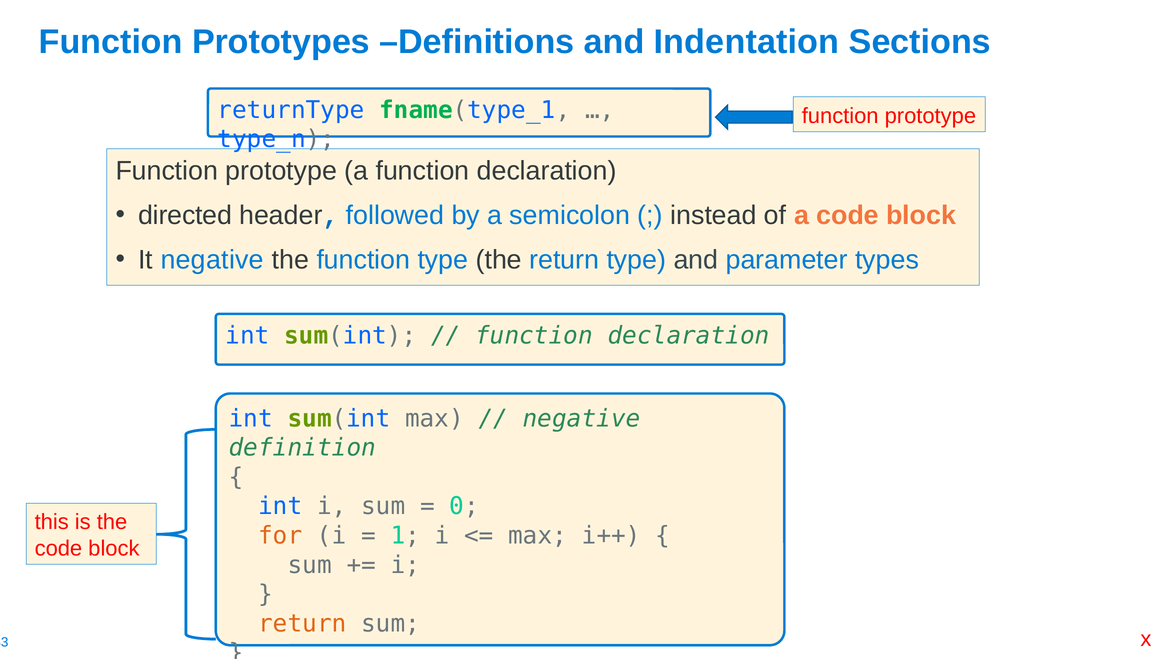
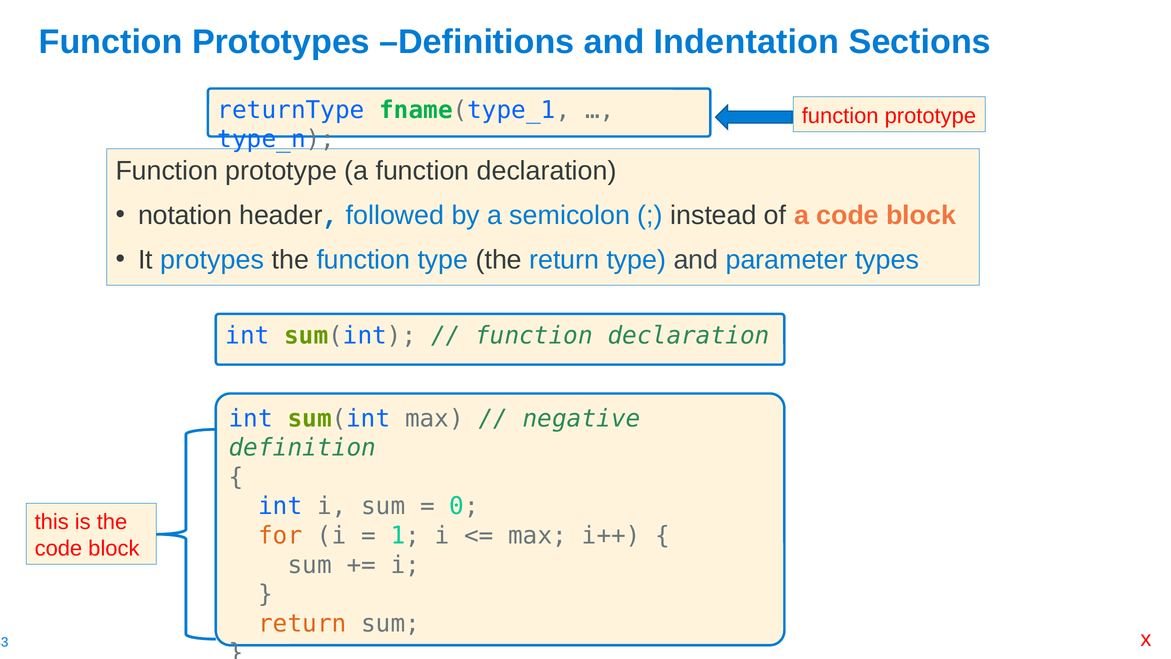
directed: directed -> notation
It negative: negative -> protypes
